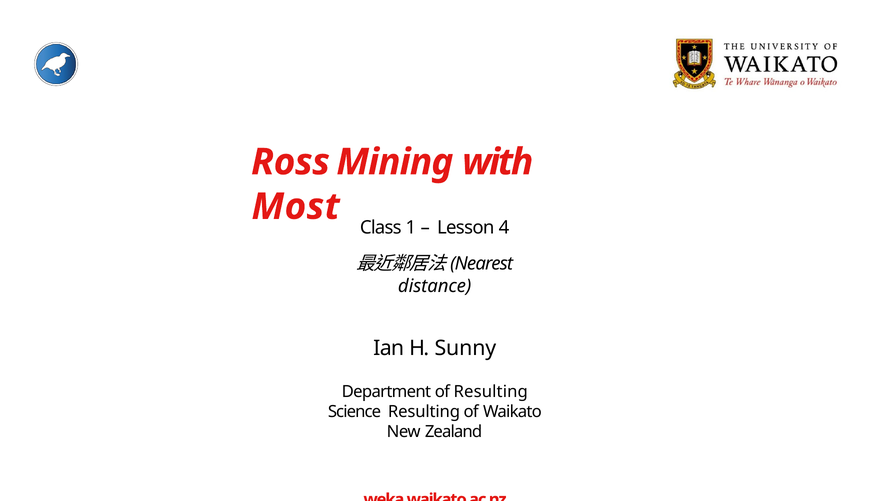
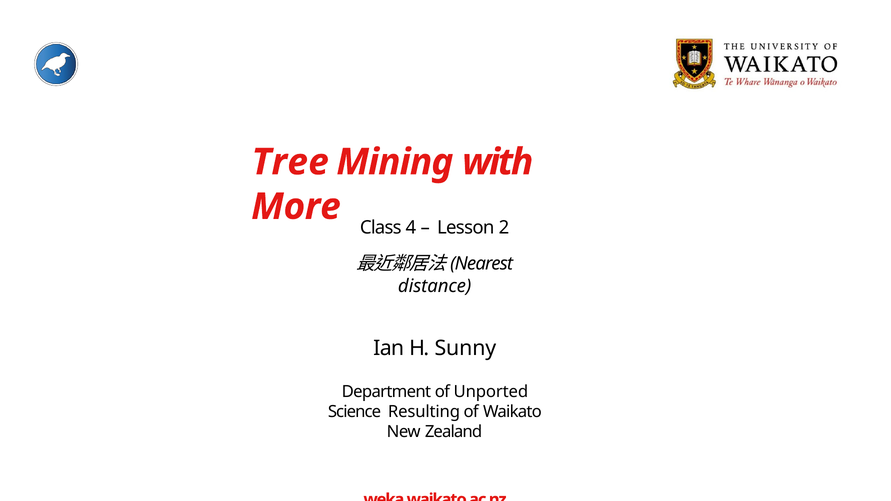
Ross: Ross -> Tree
Most: Most -> More
1: 1 -> 4
4: 4 -> 2
of Resulting: Resulting -> Unported
